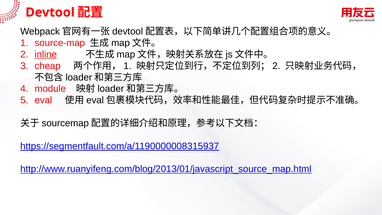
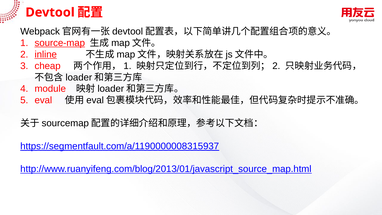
source-map underline: none -> present
